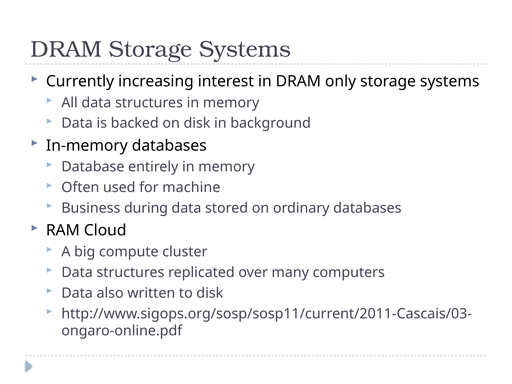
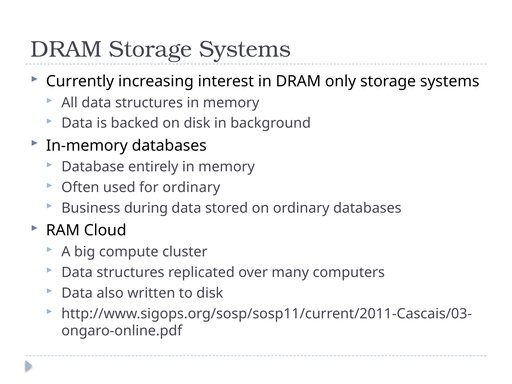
for machine: machine -> ordinary
